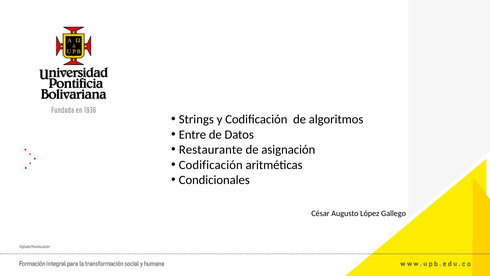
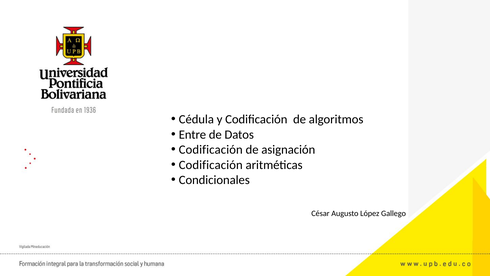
Strings: Strings -> Cédula
Restaurante at (211, 150): Restaurante -> Codificación
